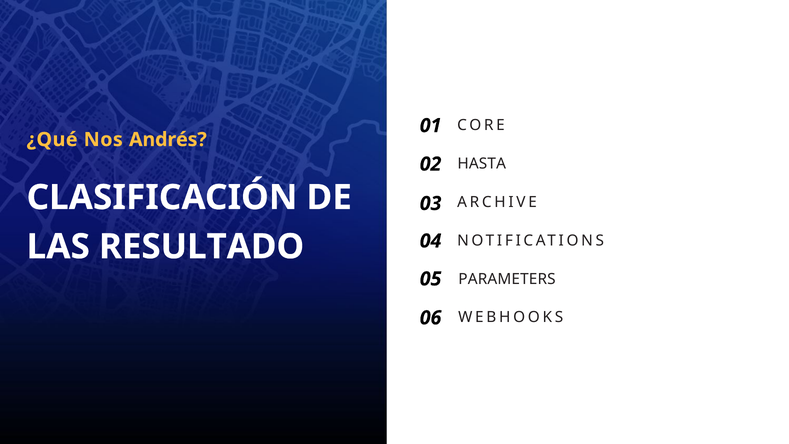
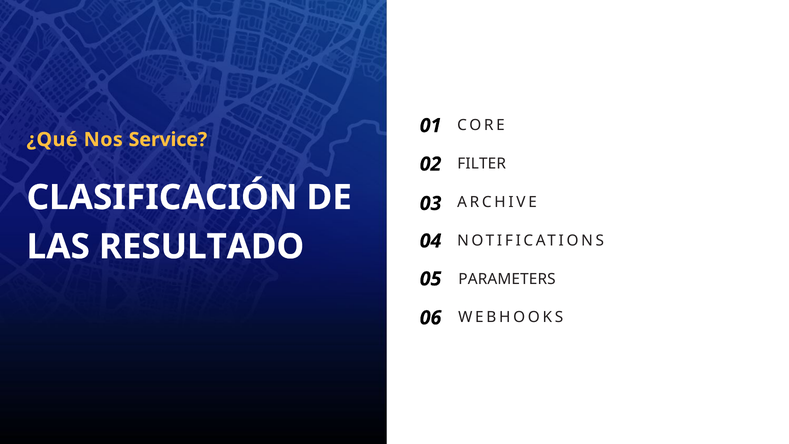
Andrés: Andrés -> Service
HASTA: HASTA -> FILTER
